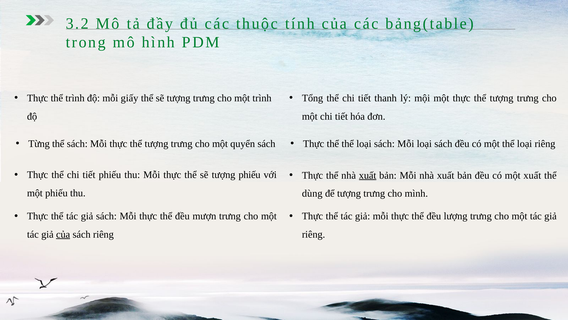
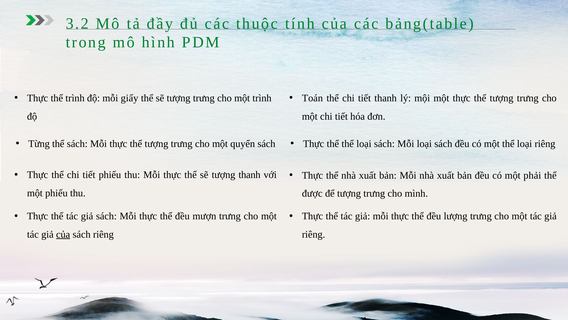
Tổng: Tổng -> Toán
tượng phiếu: phiếu -> thanh
xuất at (368, 175) underline: present -> none
một xuất: xuất -> phải
dùng: dùng -> được
